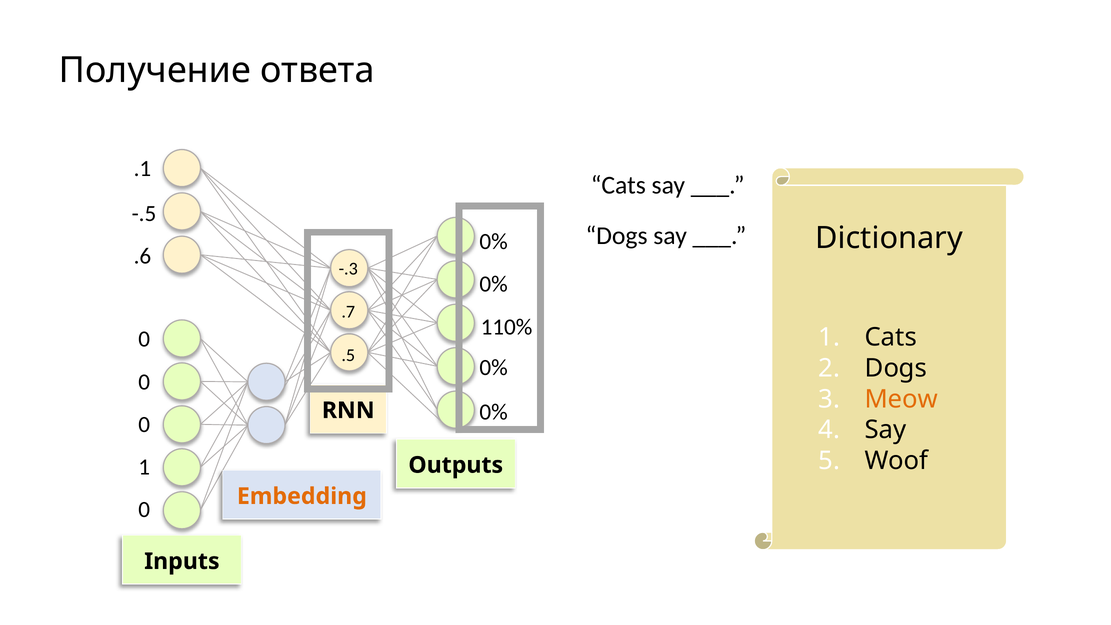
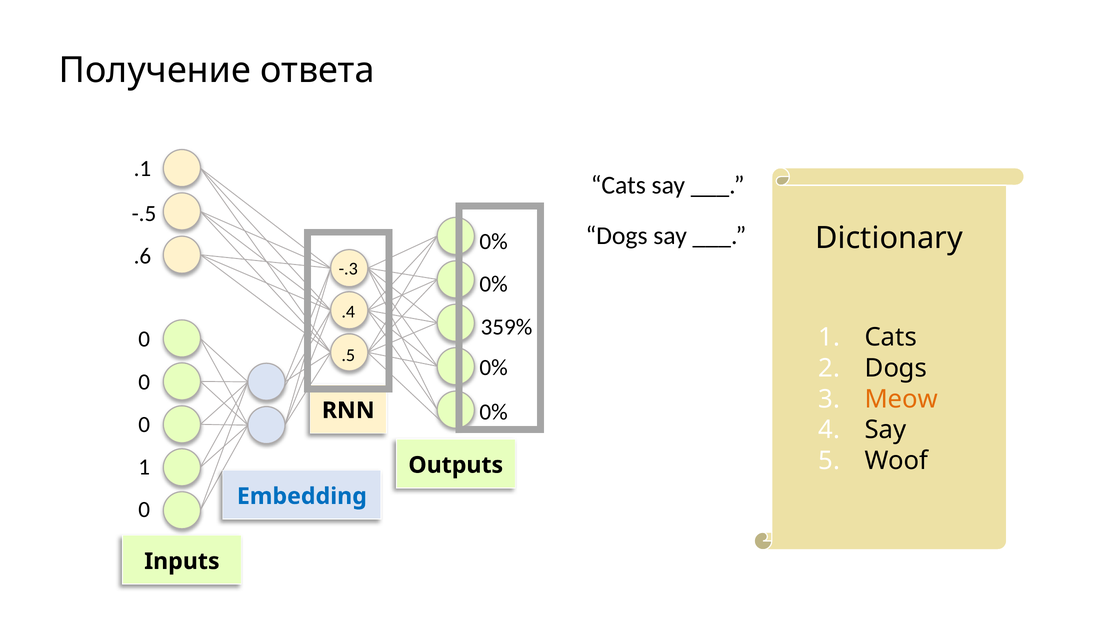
.7: .7 -> .4
110%: 110% -> 359%
Embedding colour: orange -> blue
